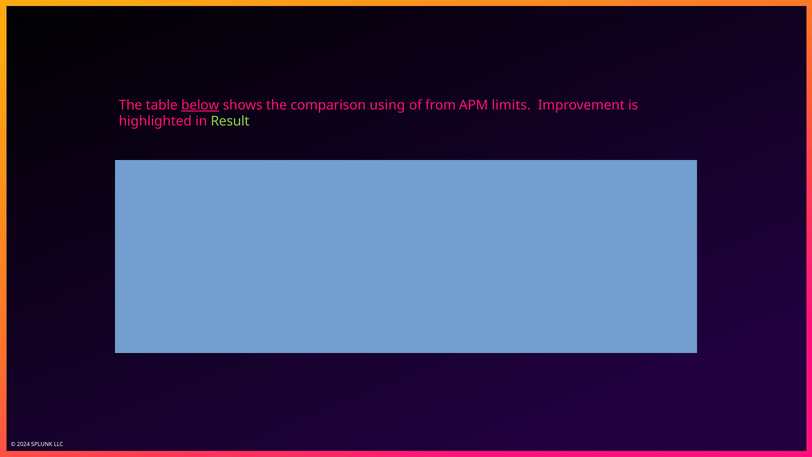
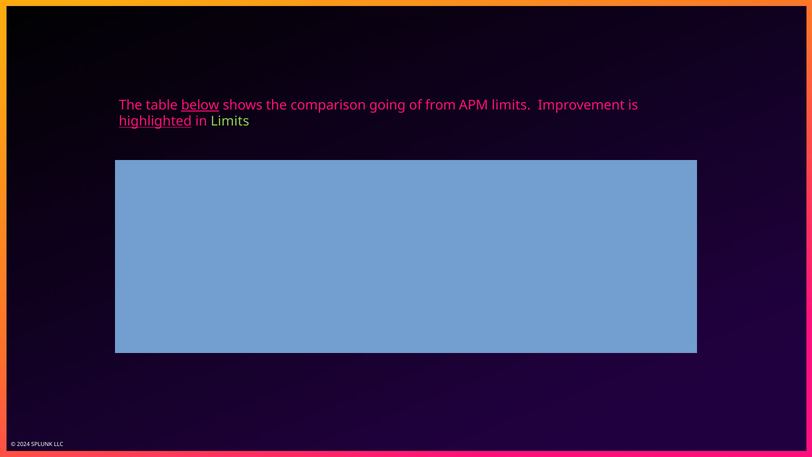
using: using -> going
highlighted underline: none -> present
in Result: Result -> Limits
